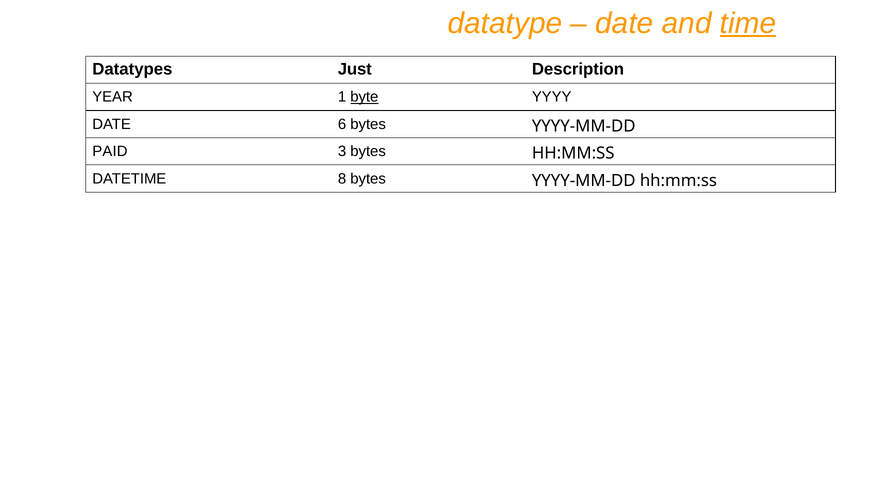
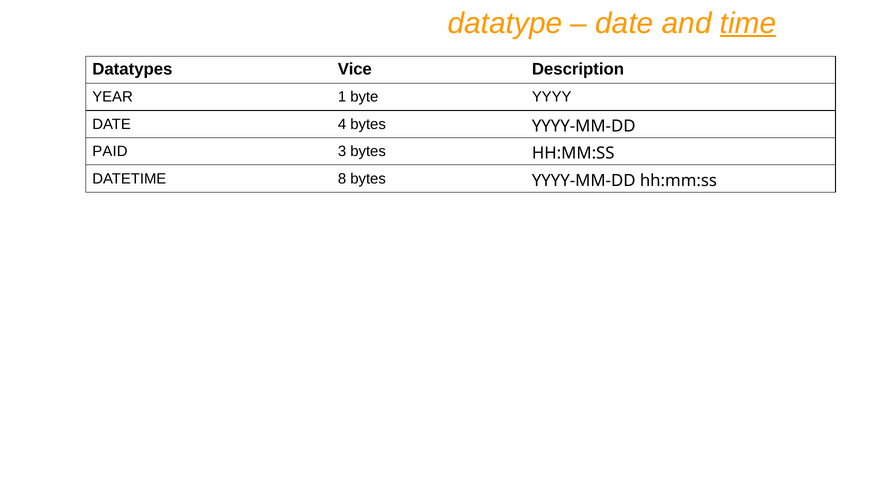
Just: Just -> Vice
byte underline: present -> none
6: 6 -> 4
